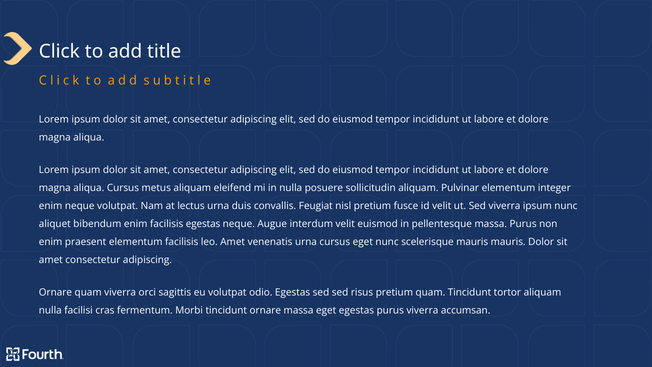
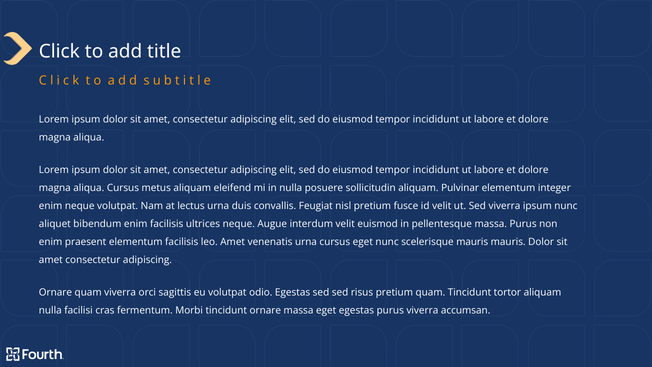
facilisis egestas: egestas -> ultrices
